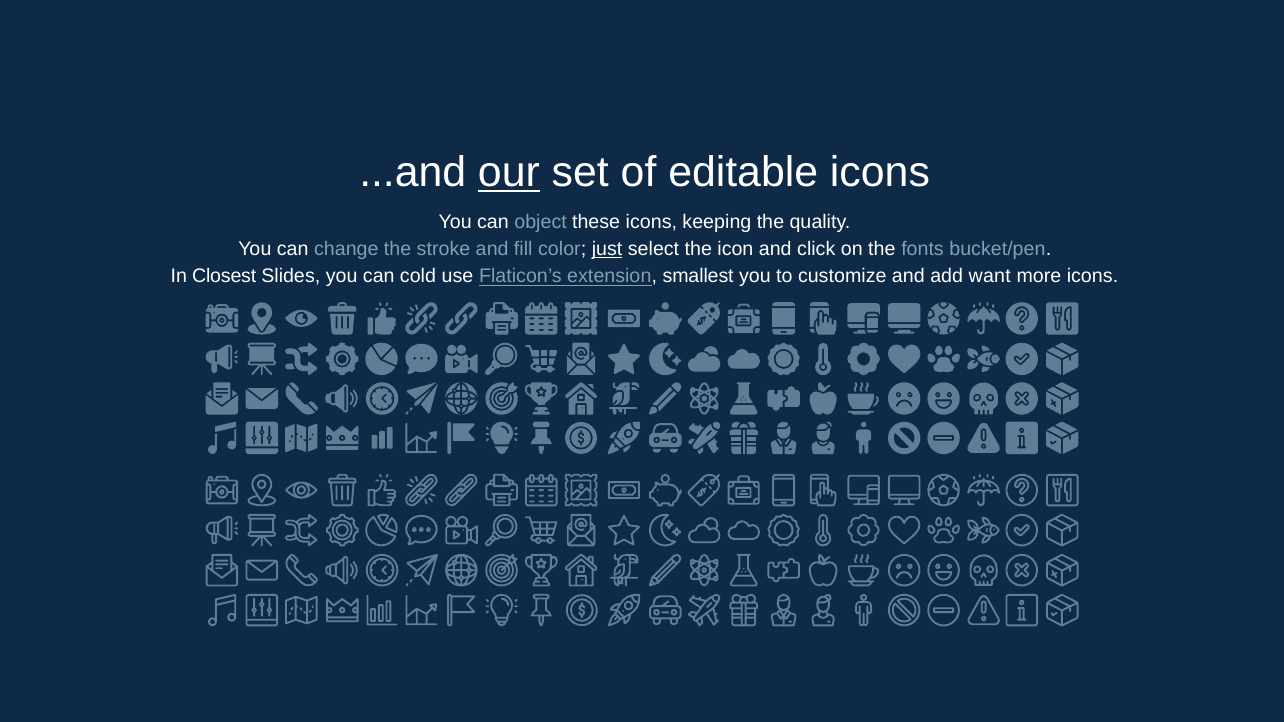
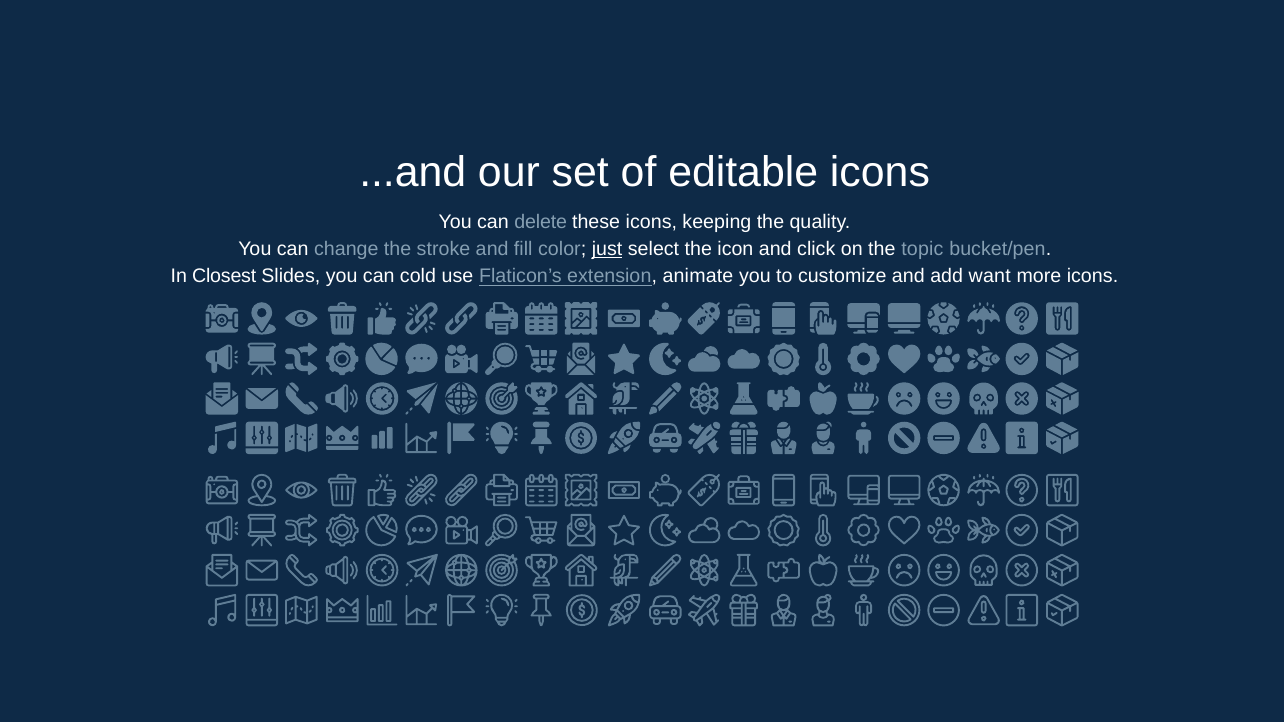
our underline: present -> none
object: object -> delete
fonts: fonts -> topic
smallest: smallest -> animate
